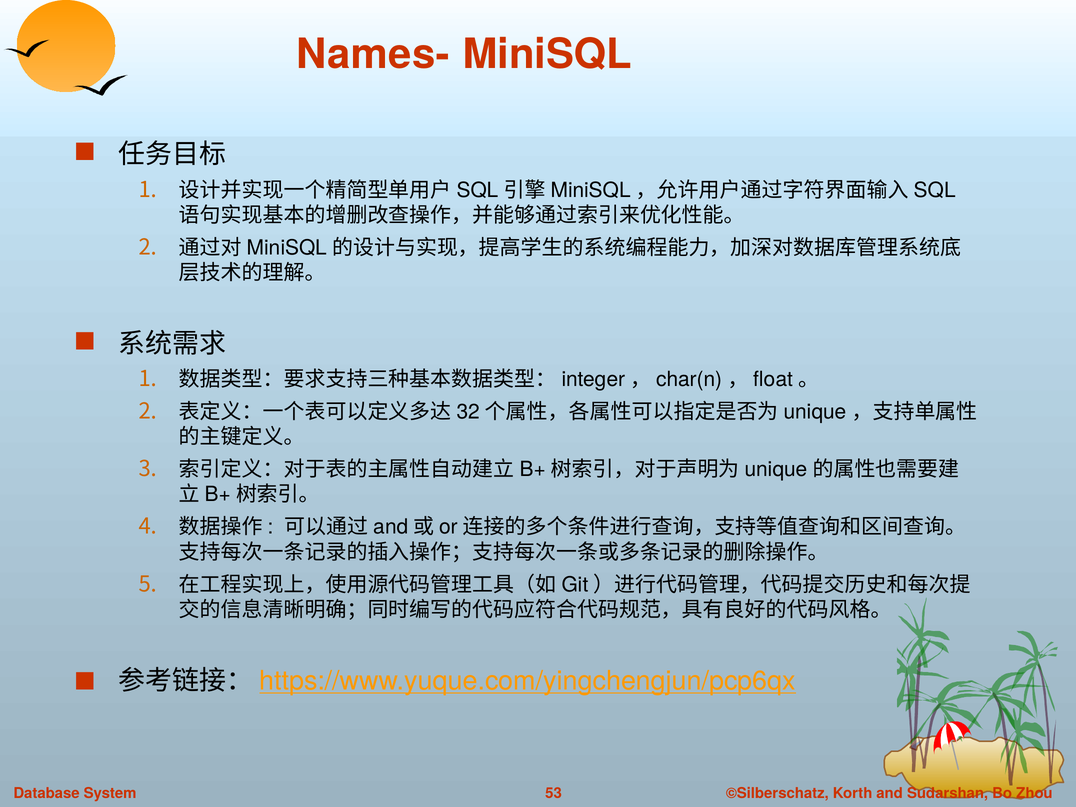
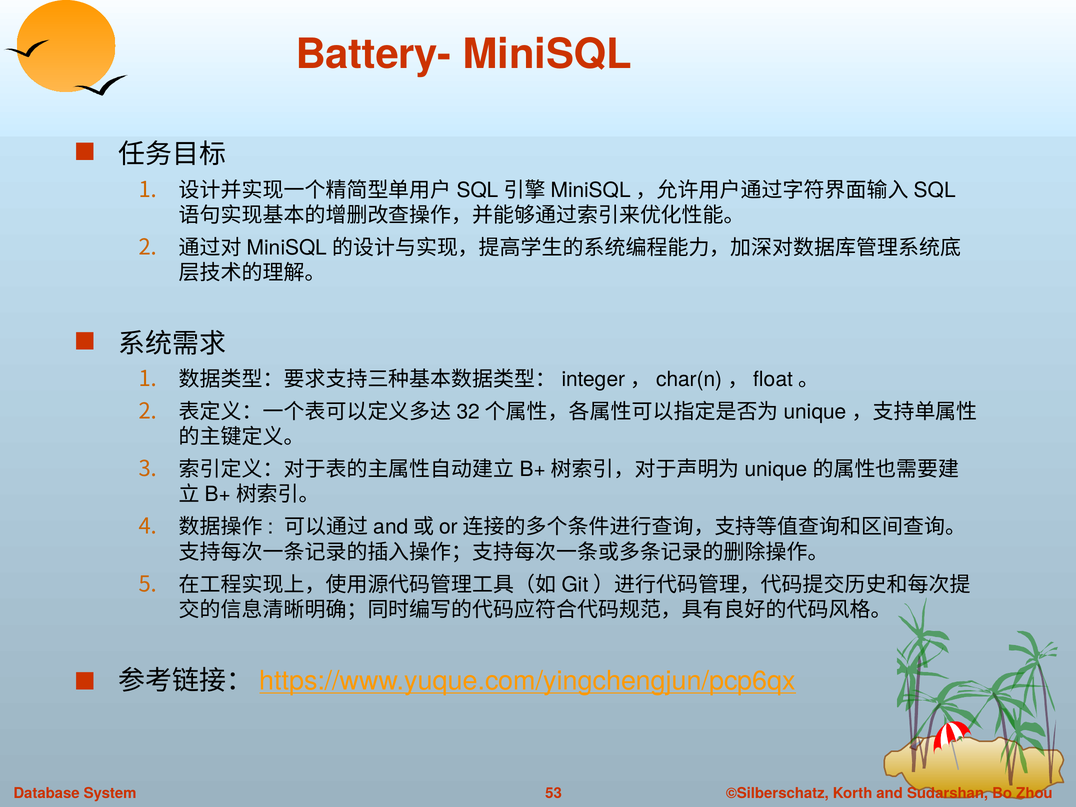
Names-: Names- -> Battery-
